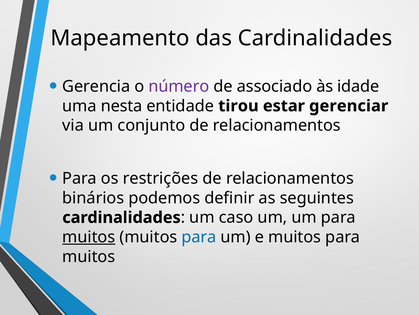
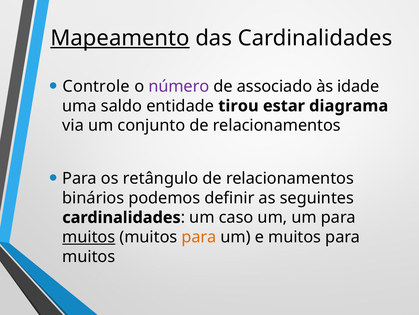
Mapeamento underline: none -> present
Gerencia: Gerencia -> Controle
nesta: nesta -> saldo
gerenciar: gerenciar -> diagrama
restrições: restrições -> retângulo
para at (199, 237) colour: blue -> orange
